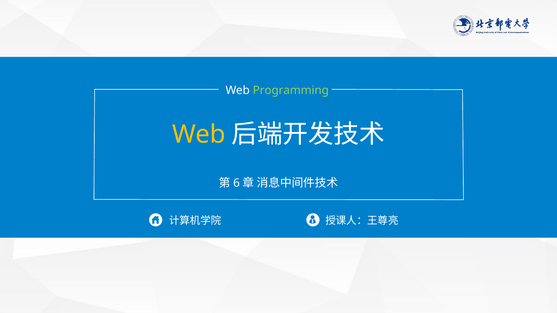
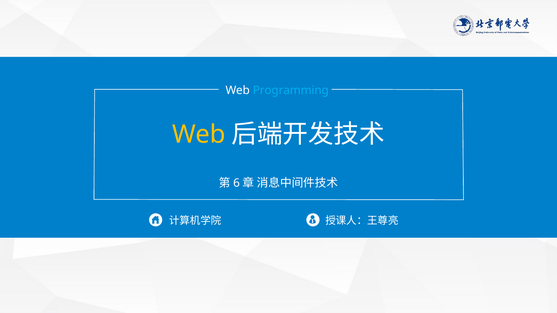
Programming colour: light green -> light blue
